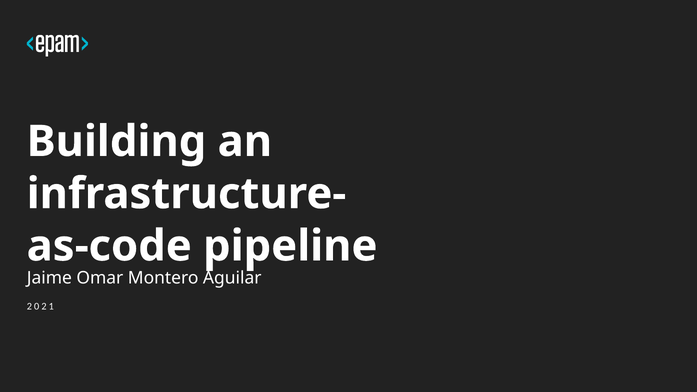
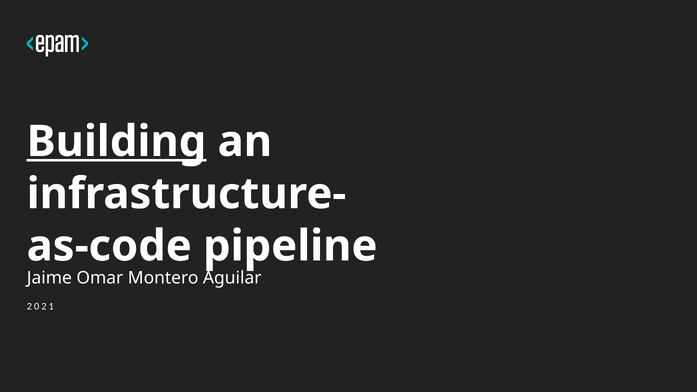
Building underline: none -> present
